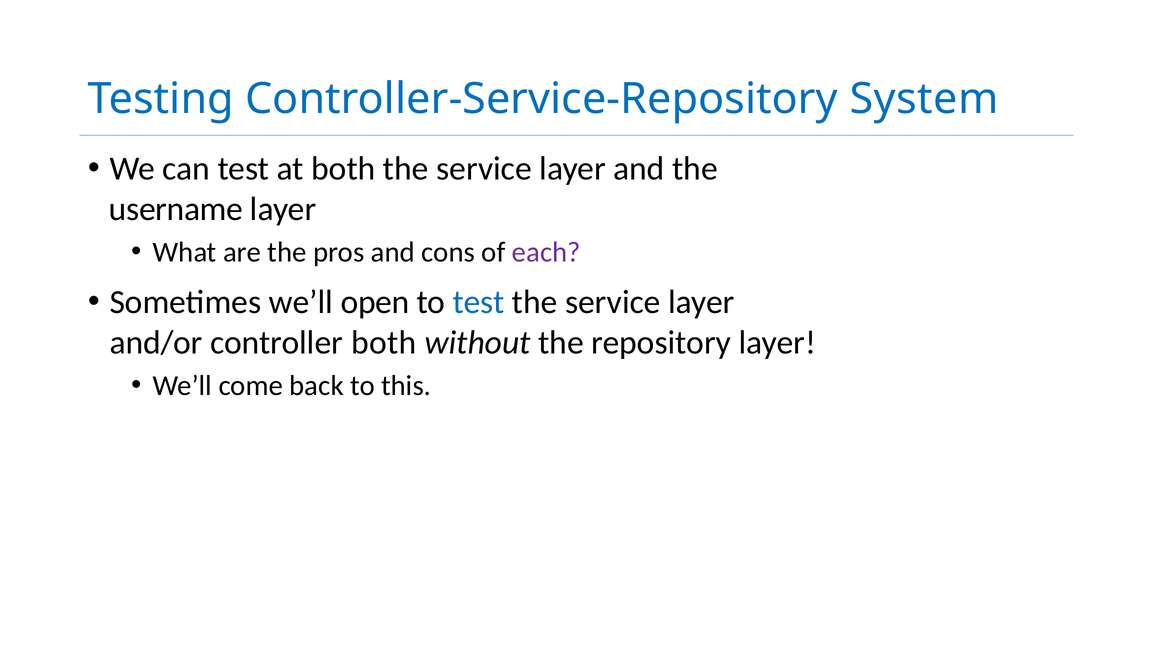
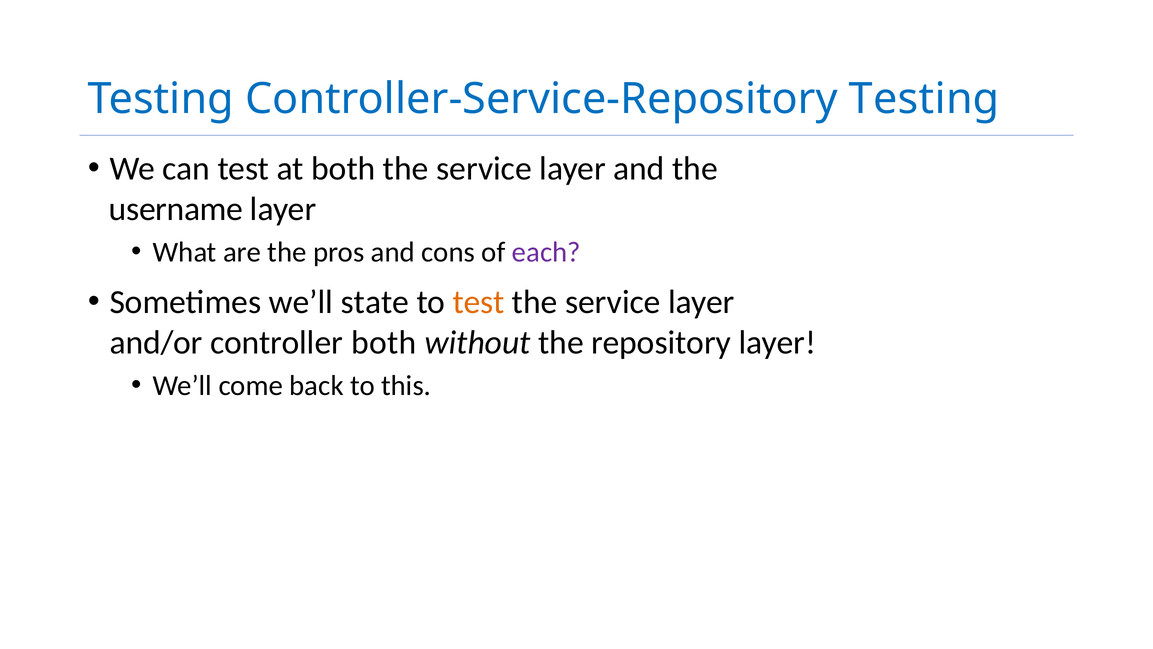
Controller-Service-Repository System: System -> Testing
open: open -> state
test at (479, 302) colour: blue -> orange
